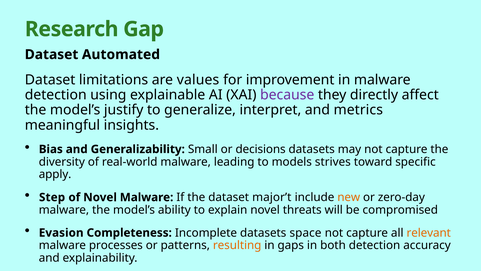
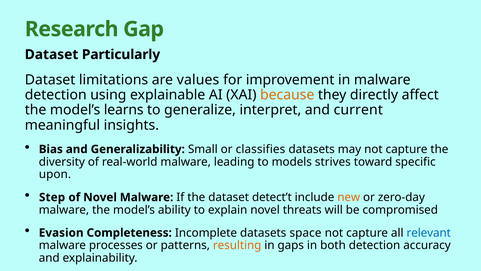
Automated: Automated -> Particularly
because colour: purple -> orange
justify: justify -> learns
metrics: metrics -> current
decisions: decisions -> classifies
apply: apply -> upon
major’t: major’t -> detect’t
relevant colour: orange -> blue
